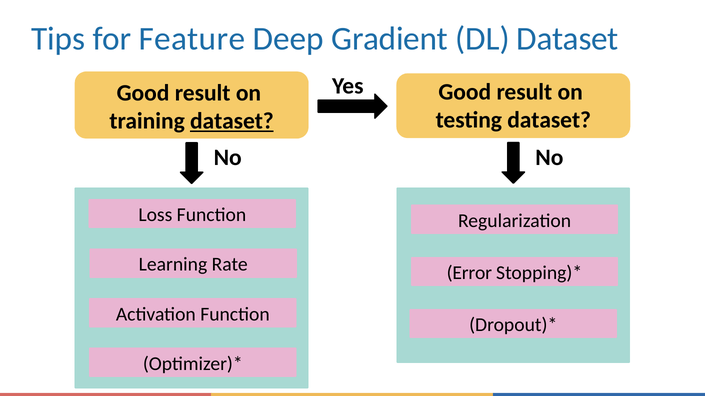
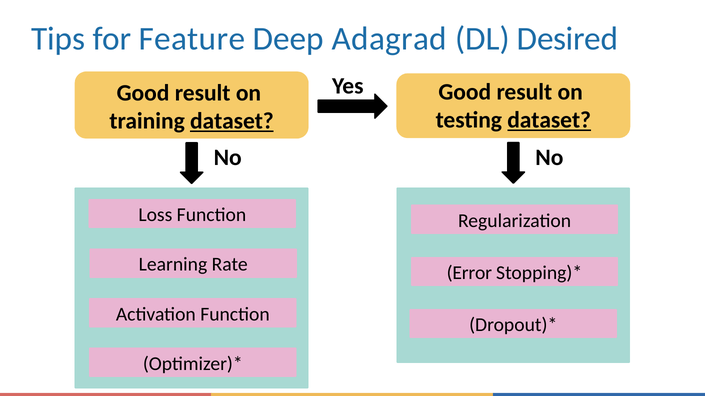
Gradient: Gradient -> Adagrad
DL Dataset: Dataset -> Desired
dataset at (549, 120) underline: none -> present
